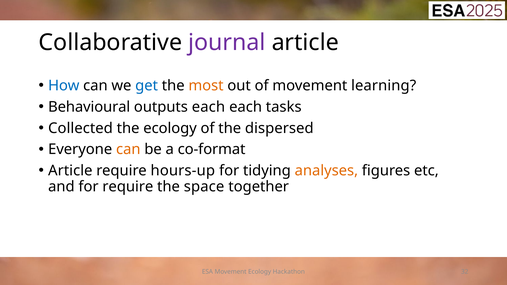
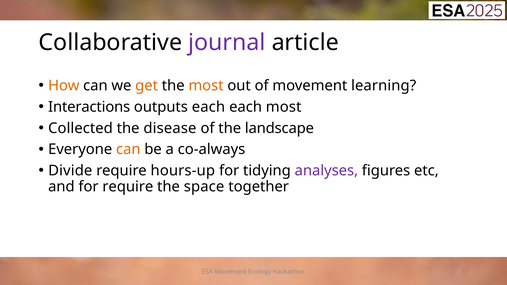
How colour: blue -> orange
get colour: blue -> orange
Behavioural: Behavioural -> Interactions
each tasks: tasks -> most
the ecology: ecology -> disease
dispersed: dispersed -> landscape
co-format: co-format -> co-always
Article at (70, 171): Article -> Divide
analyses colour: orange -> purple
